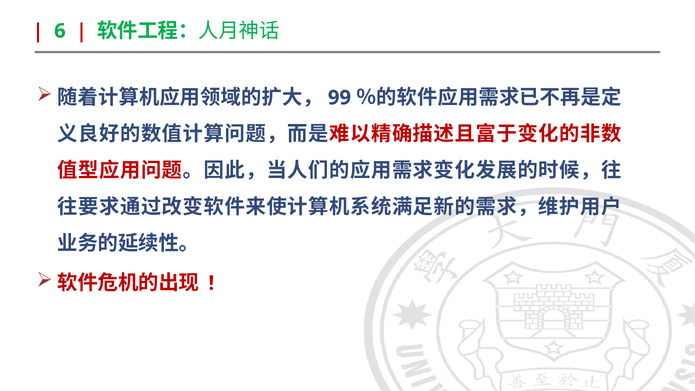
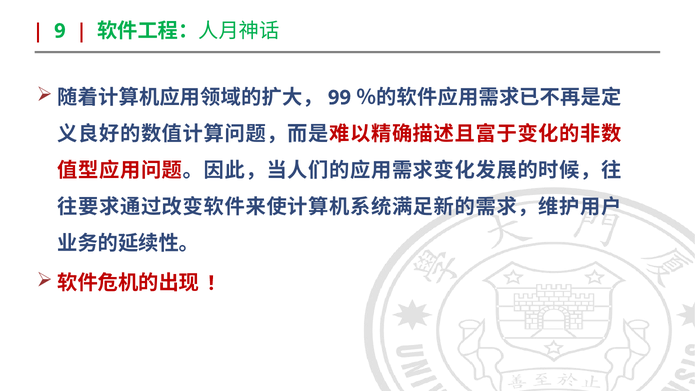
6: 6 -> 9
